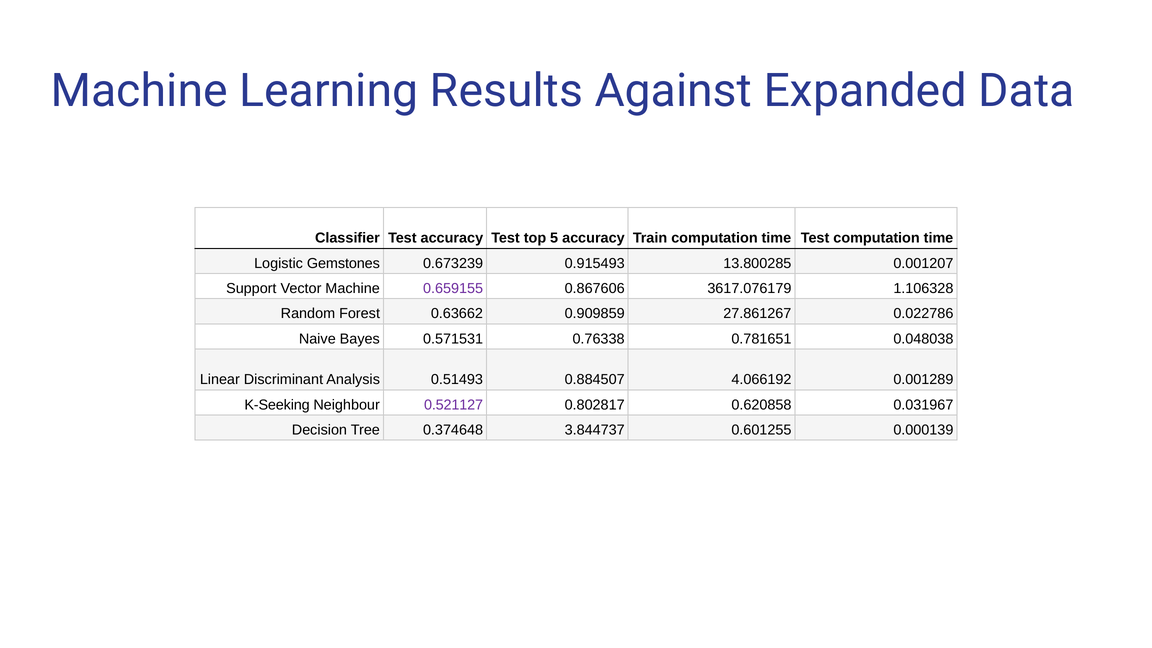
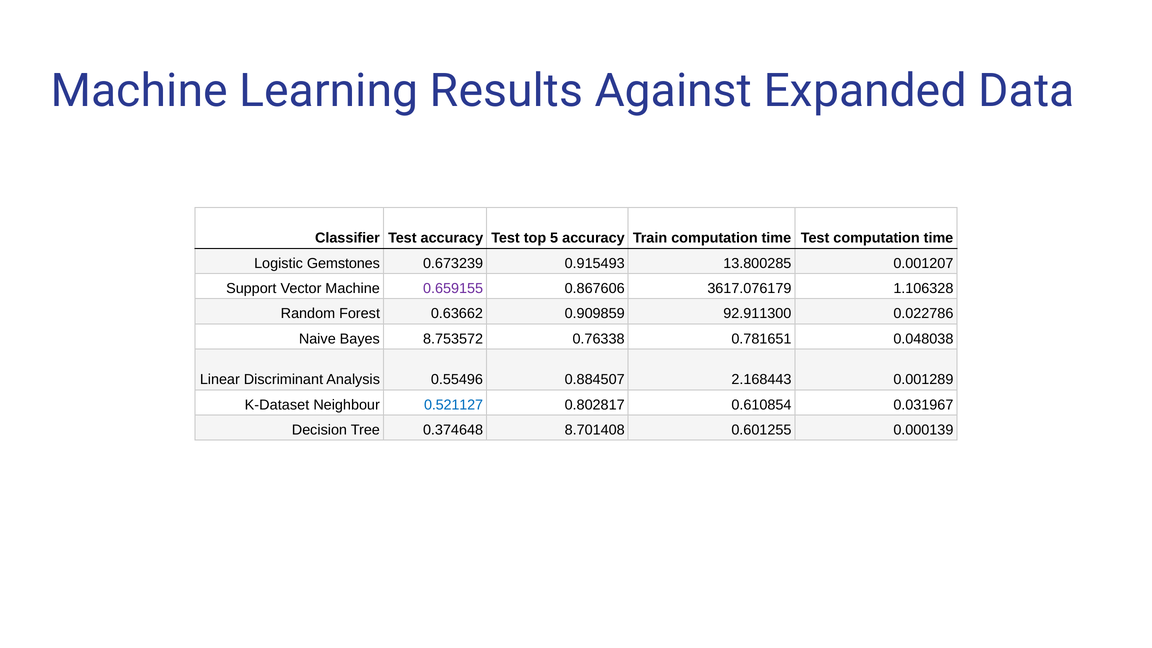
27.861267: 27.861267 -> 92.911300
0.571531: 0.571531 -> 8.753572
0.51493: 0.51493 -> 0.55496
4.066192: 4.066192 -> 2.168443
K-Seeking: K-Seeking -> K-Dataset
0.521127 colour: purple -> blue
0.620858: 0.620858 -> 0.610854
3.844737: 3.844737 -> 8.701408
